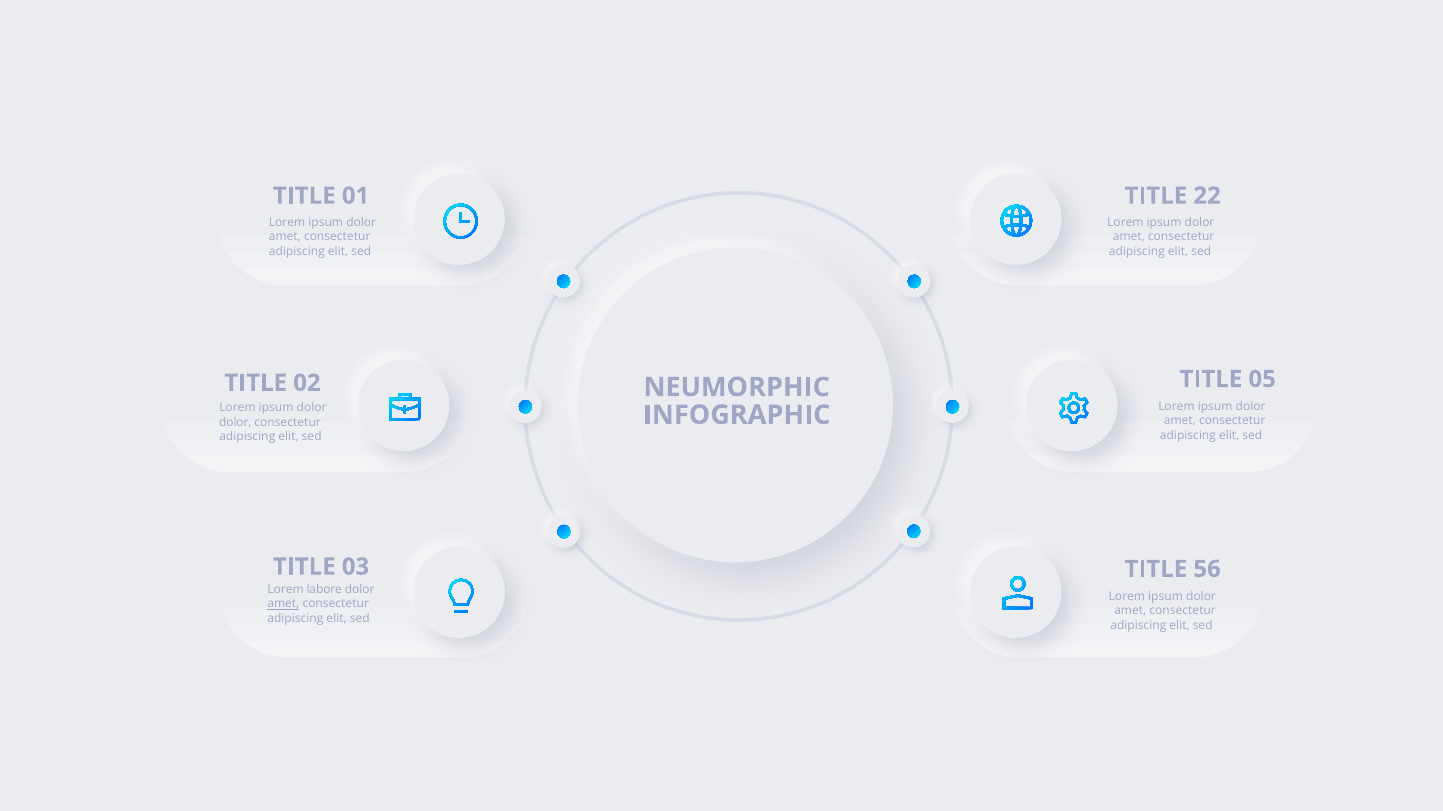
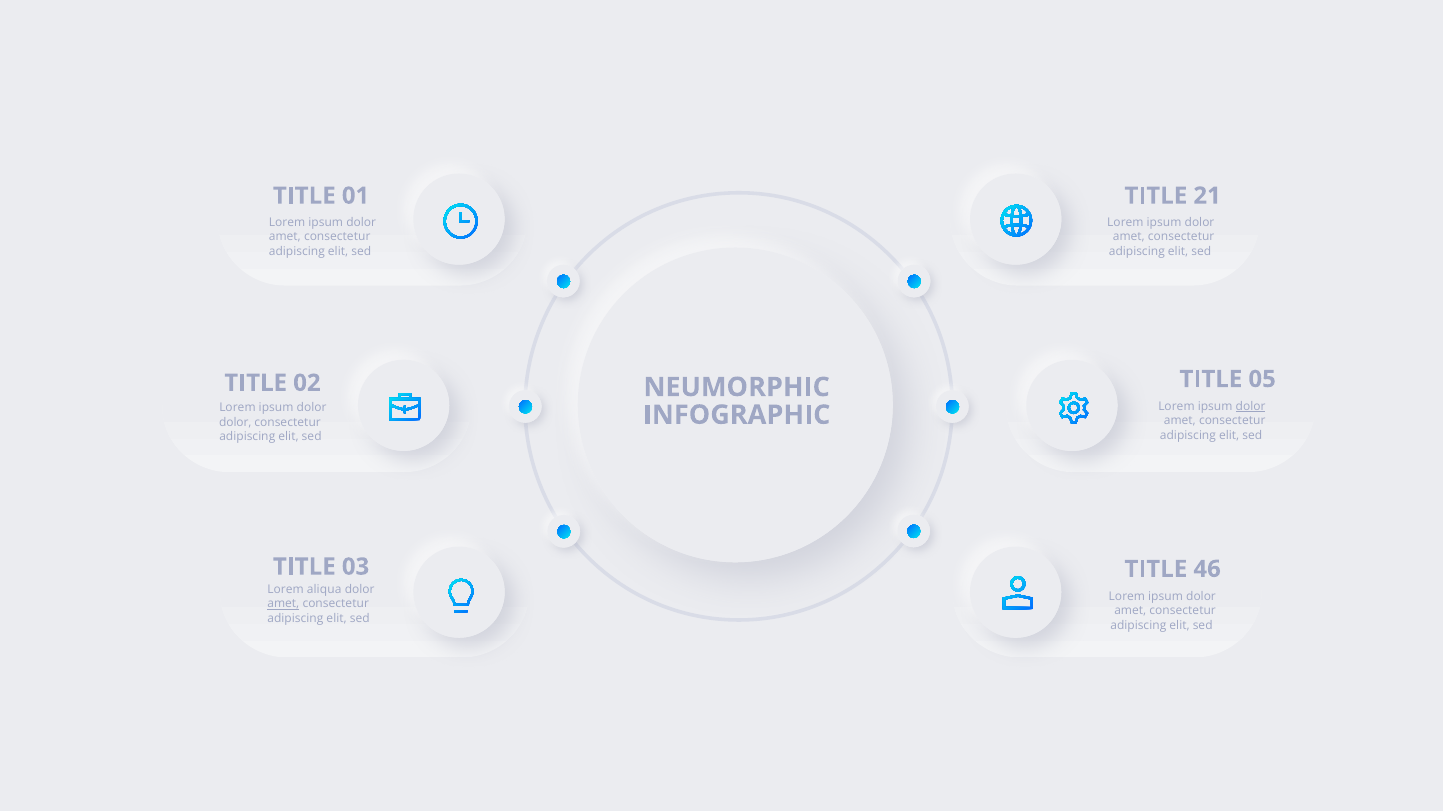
22: 22 -> 21
dolor at (1251, 407) underline: none -> present
56: 56 -> 46
labore: labore -> aliqua
